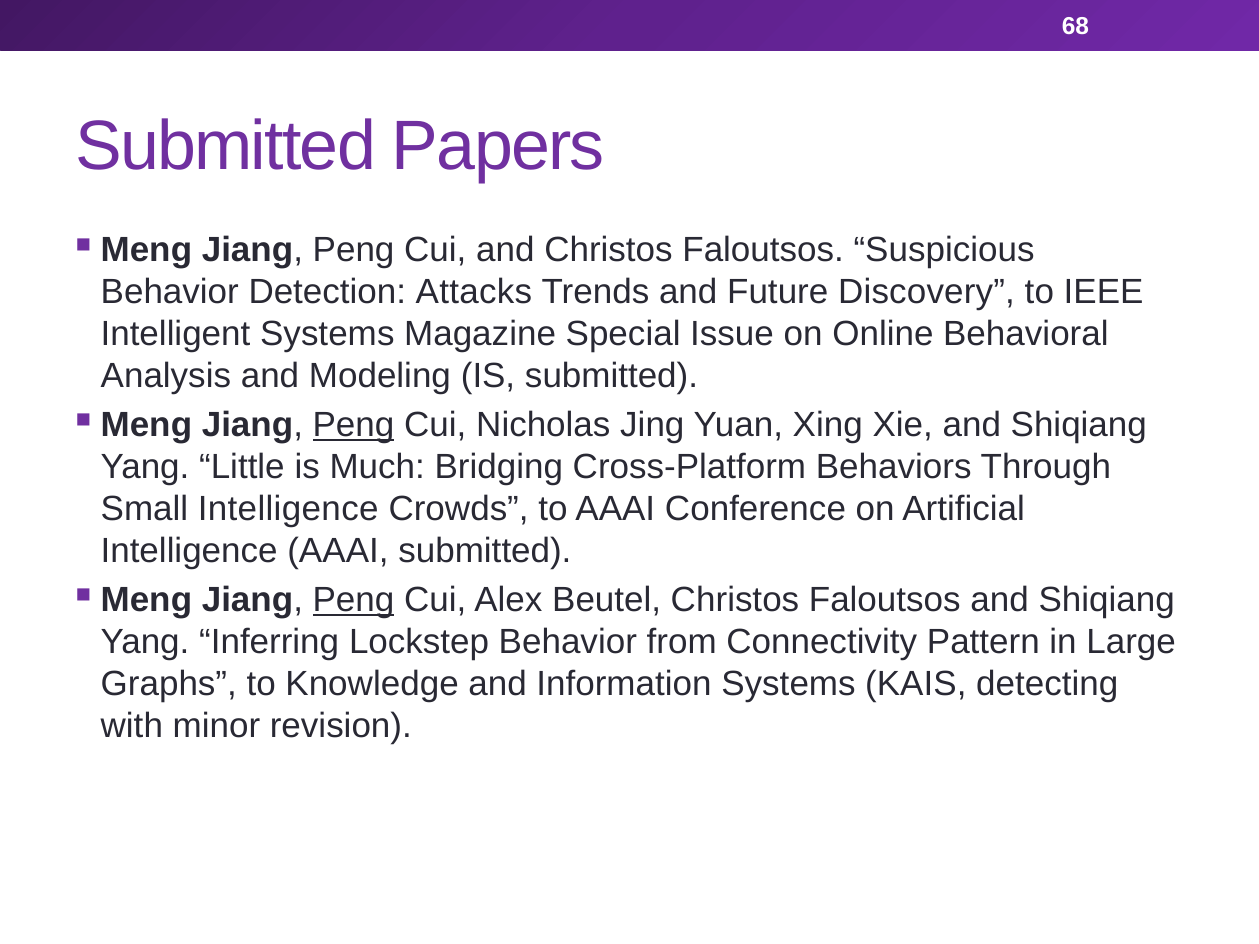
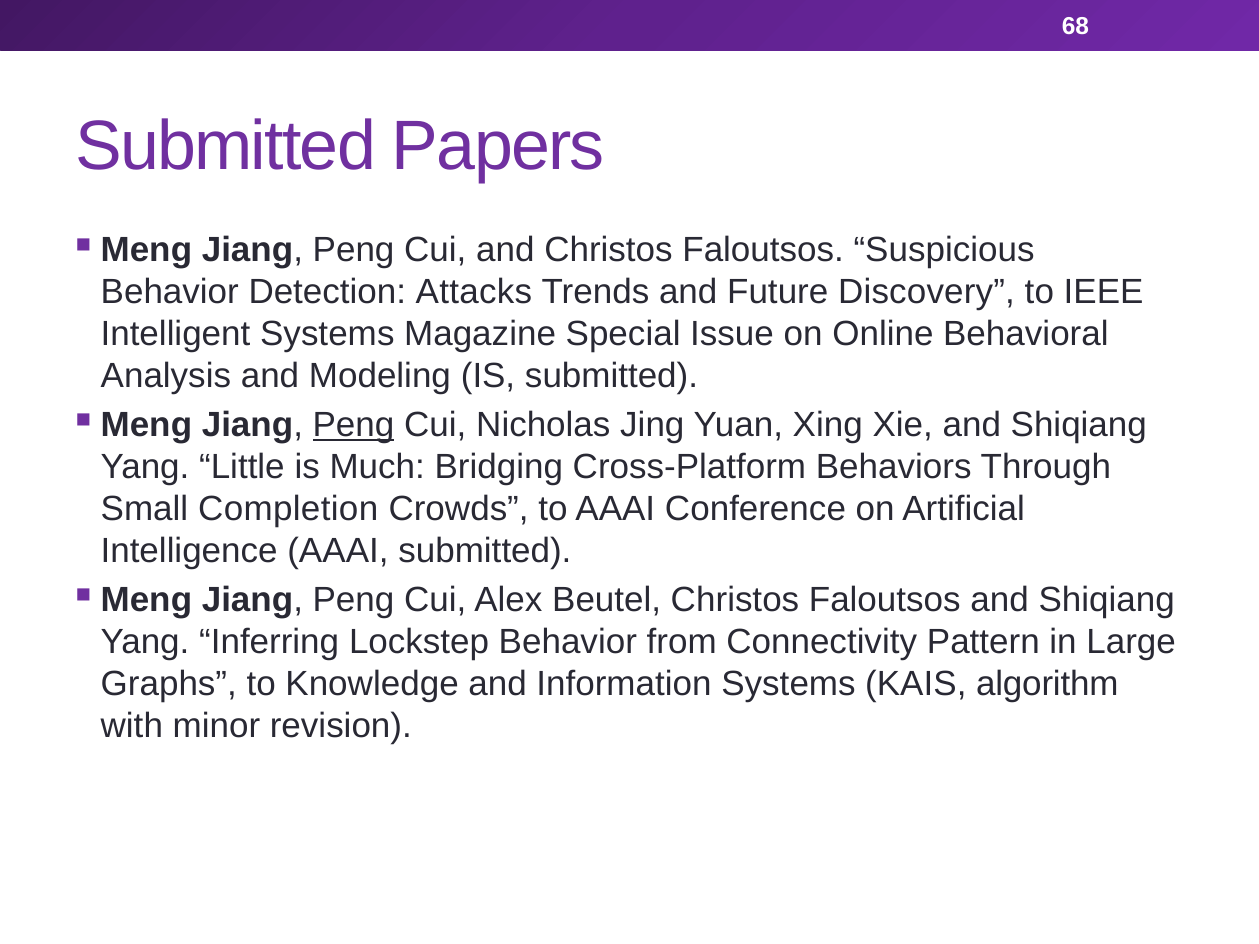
Small Intelligence: Intelligence -> Completion
Peng at (353, 600) underline: present -> none
detecting: detecting -> algorithm
